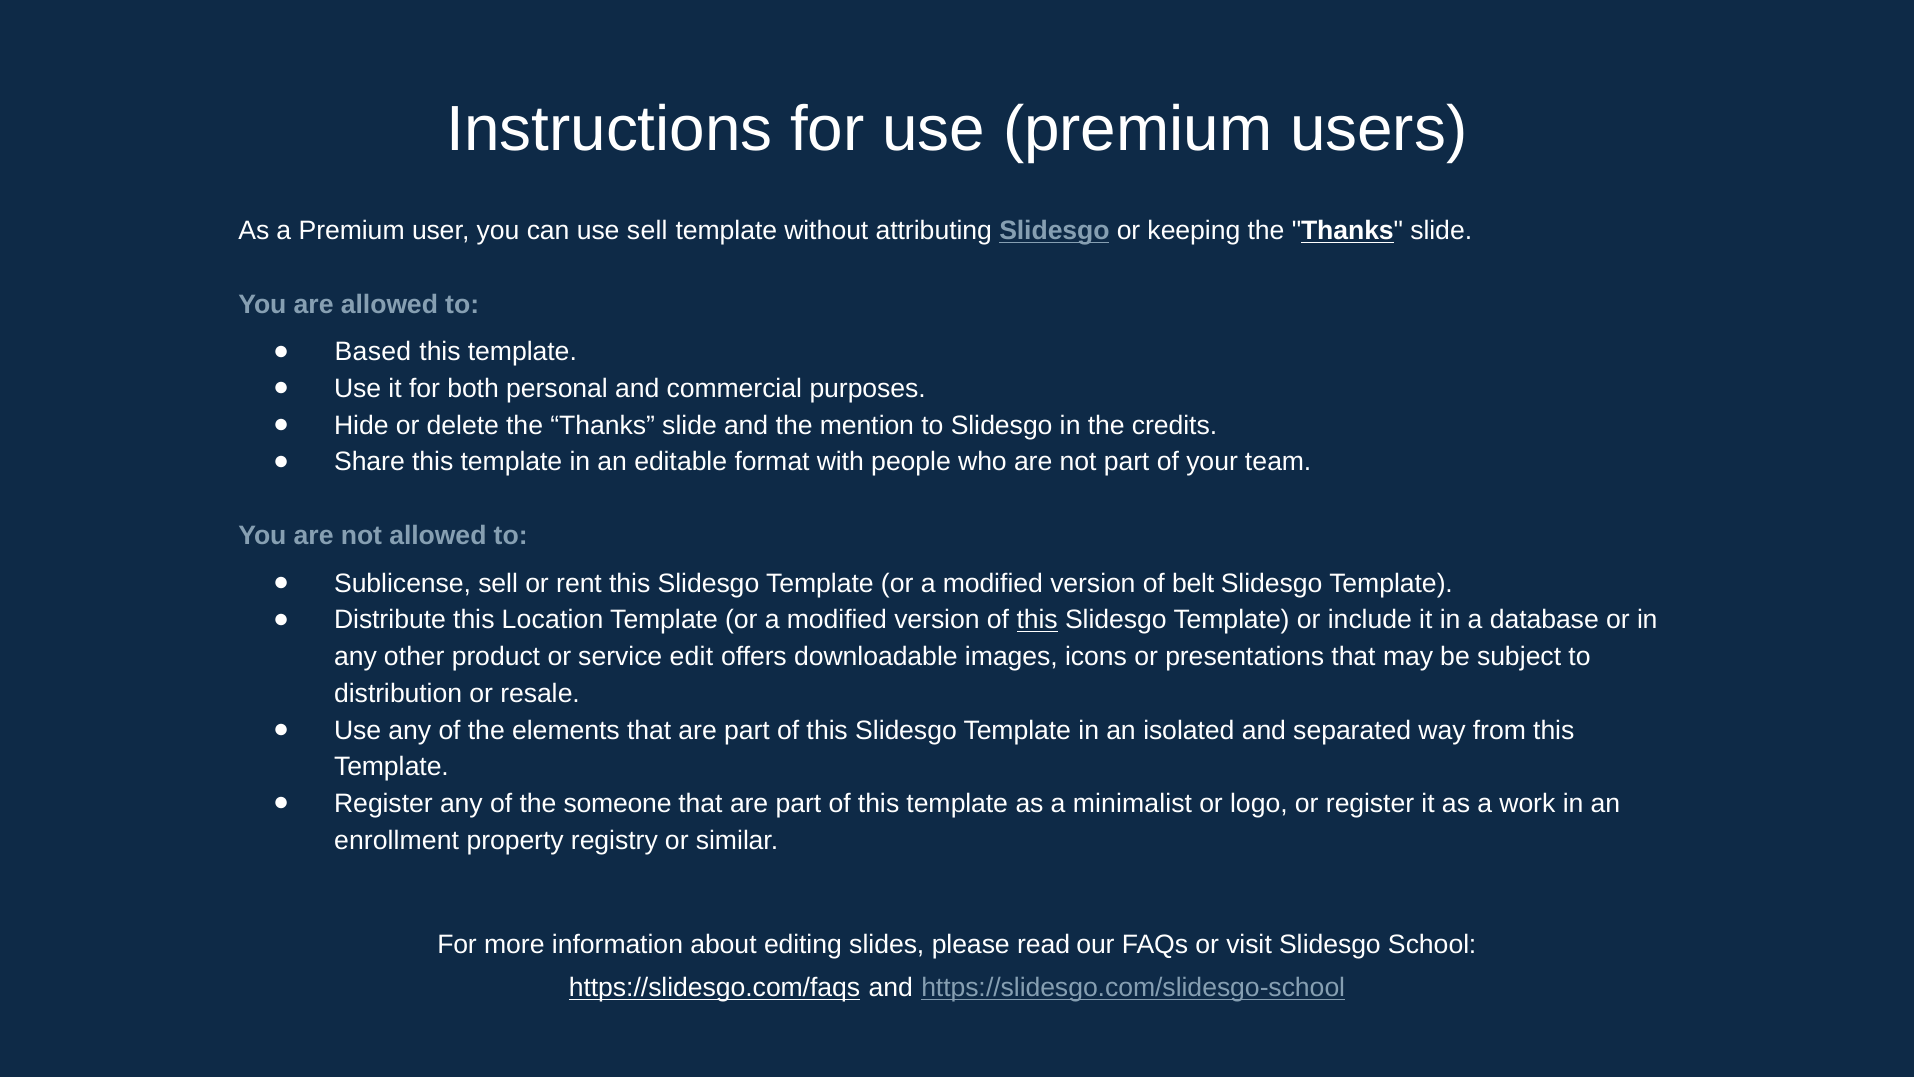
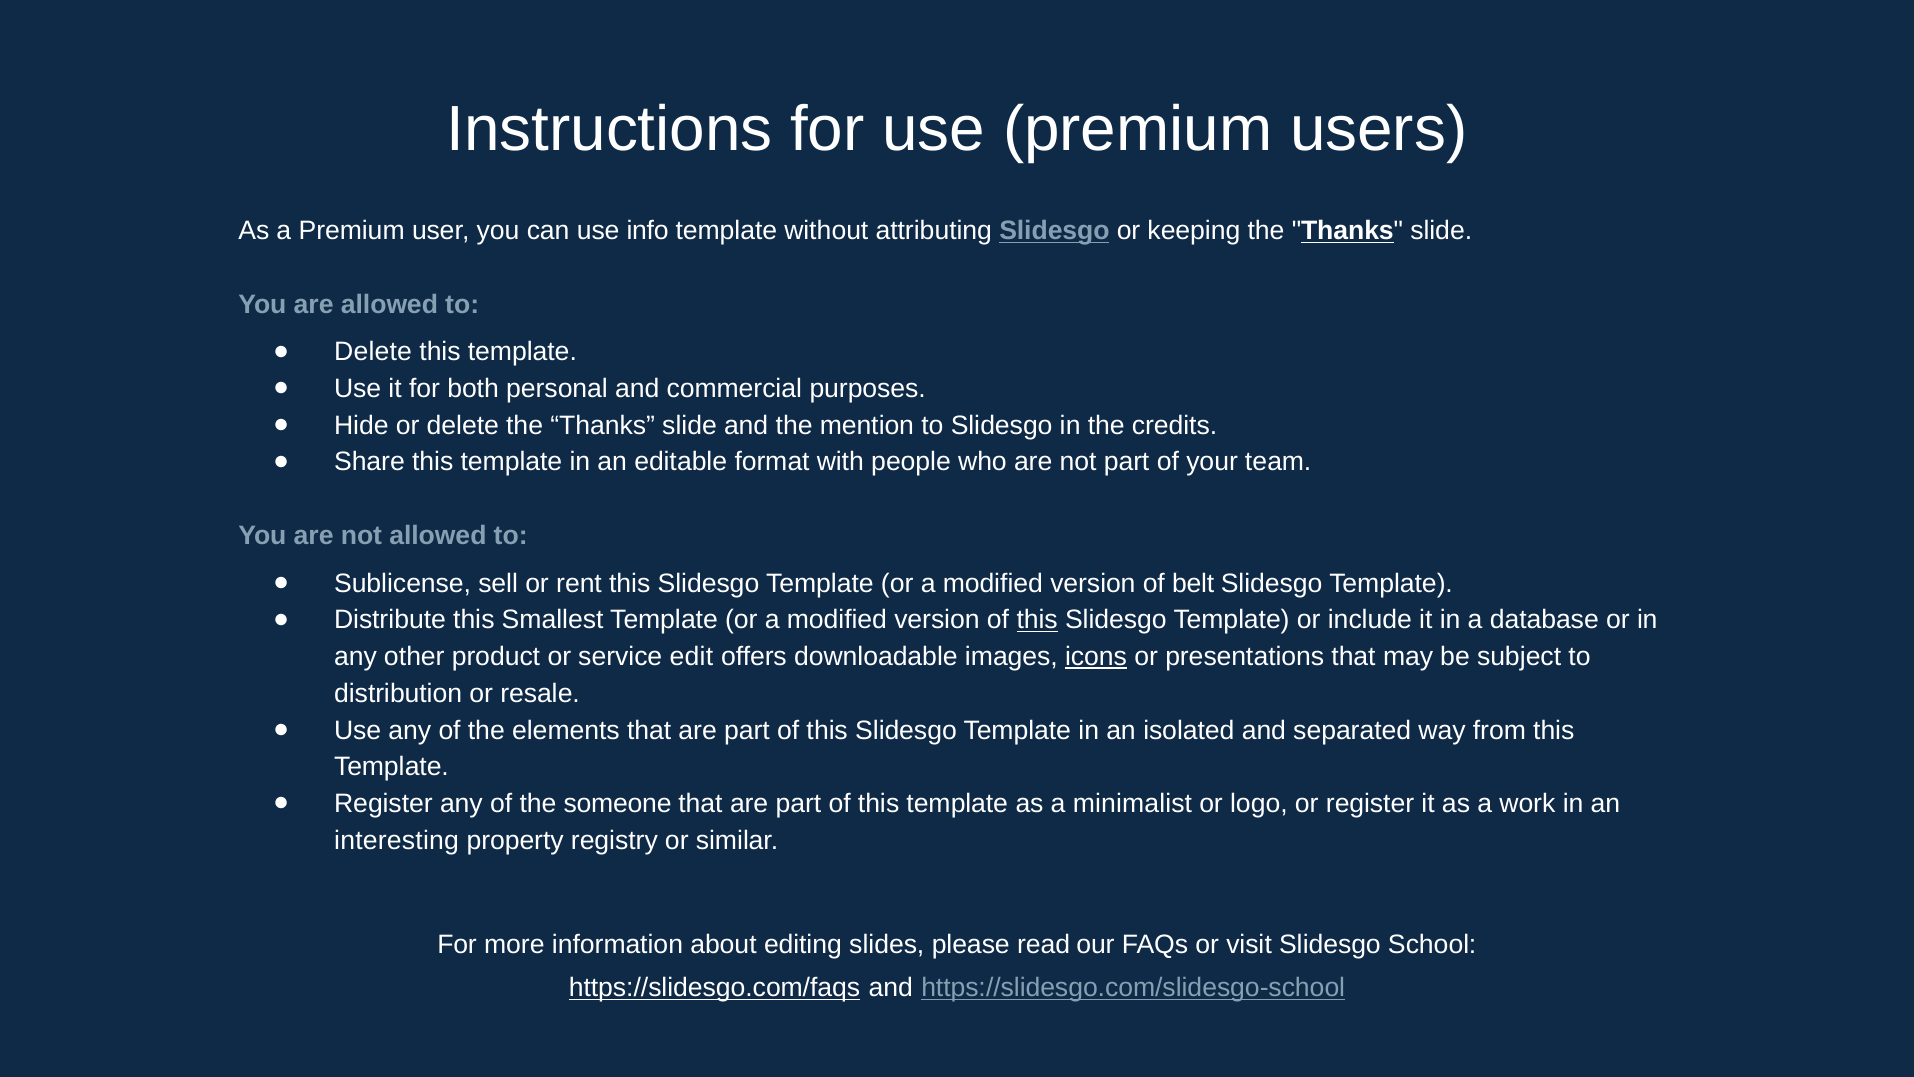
use sell: sell -> info
Based at (373, 352): Based -> Delete
Location: Location -> Smallest
icons underline: none -> present
enrollment: enrollment -> interesting
